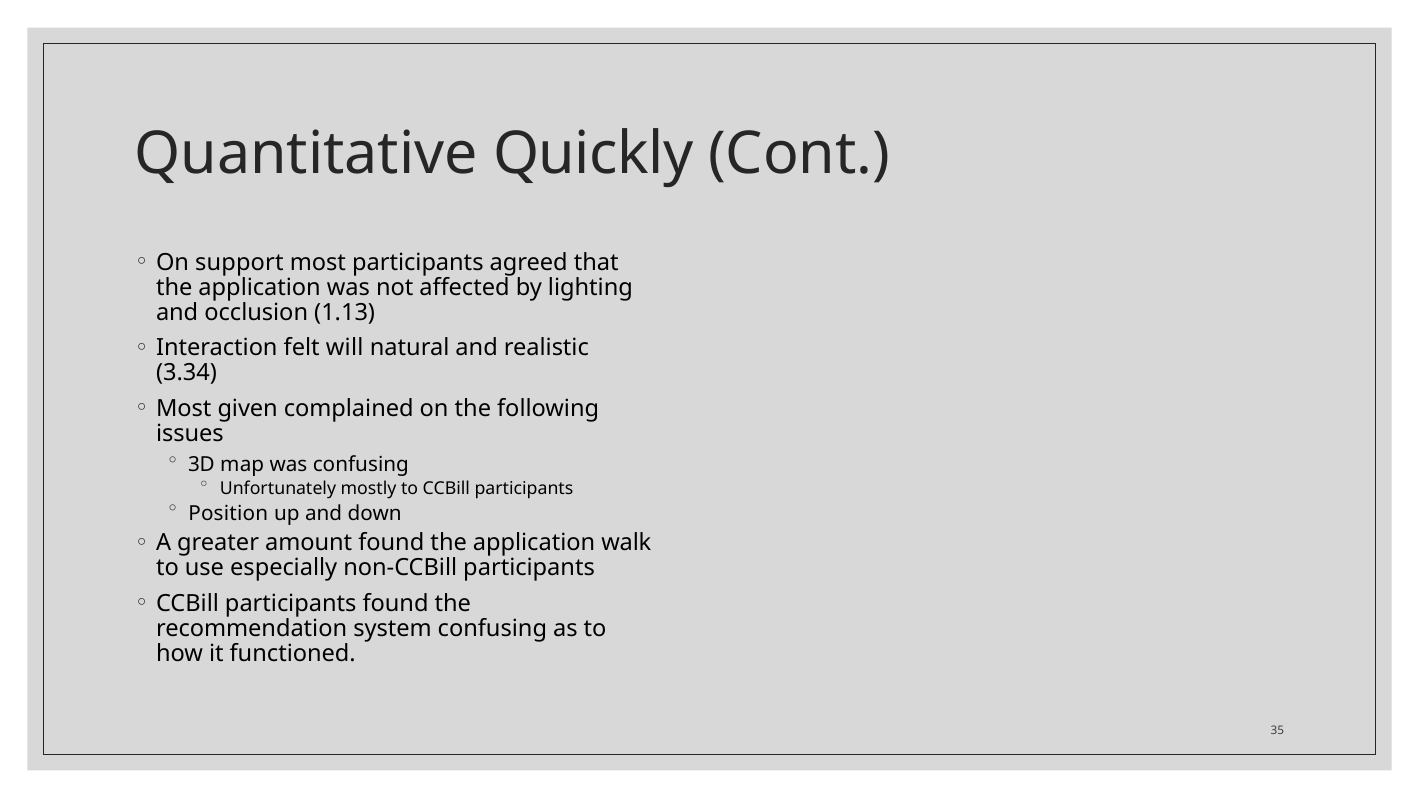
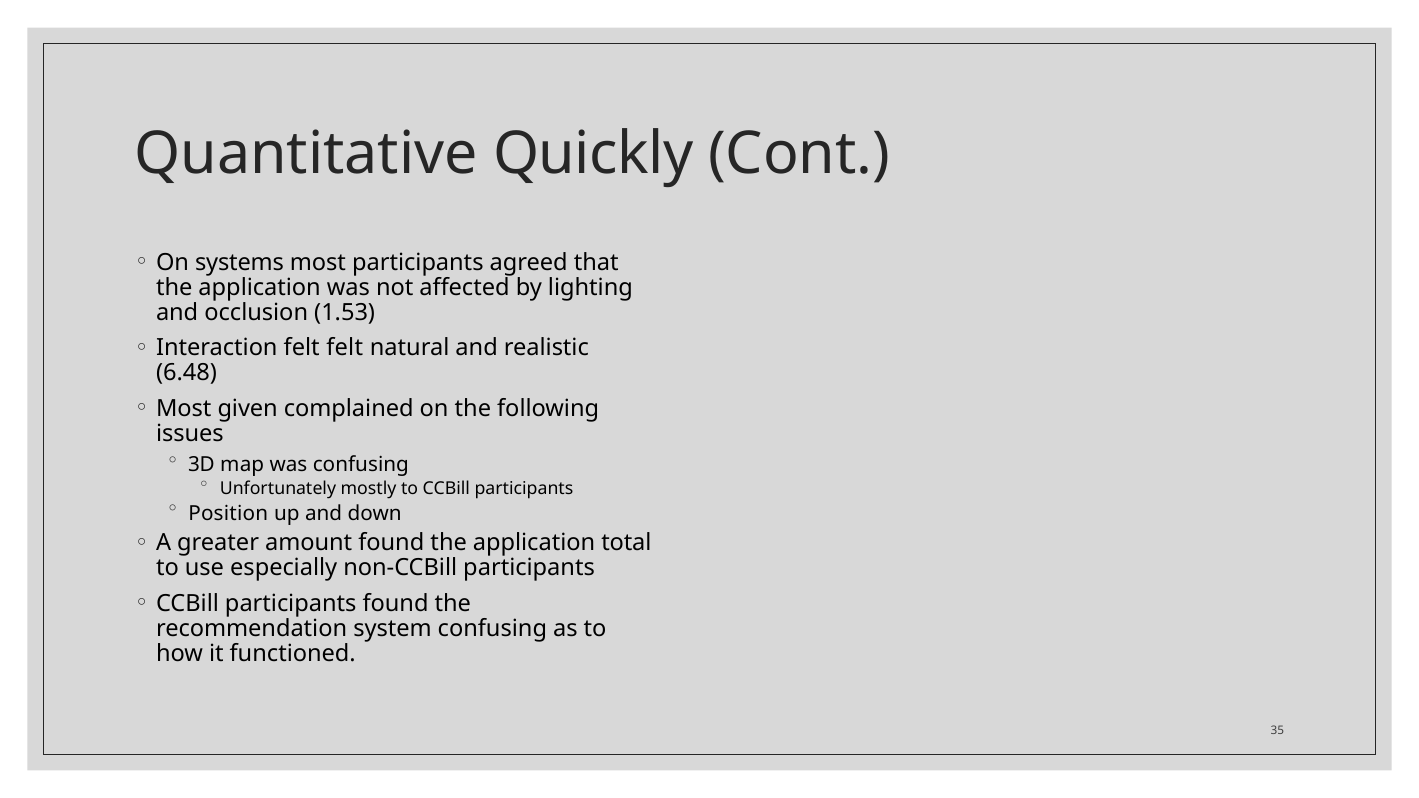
support: support -> systems
1.13: 1.13 -> 1.53
felt will: will -> felt
3.34: 3.34 -> 6.48
walk: walk -> total
